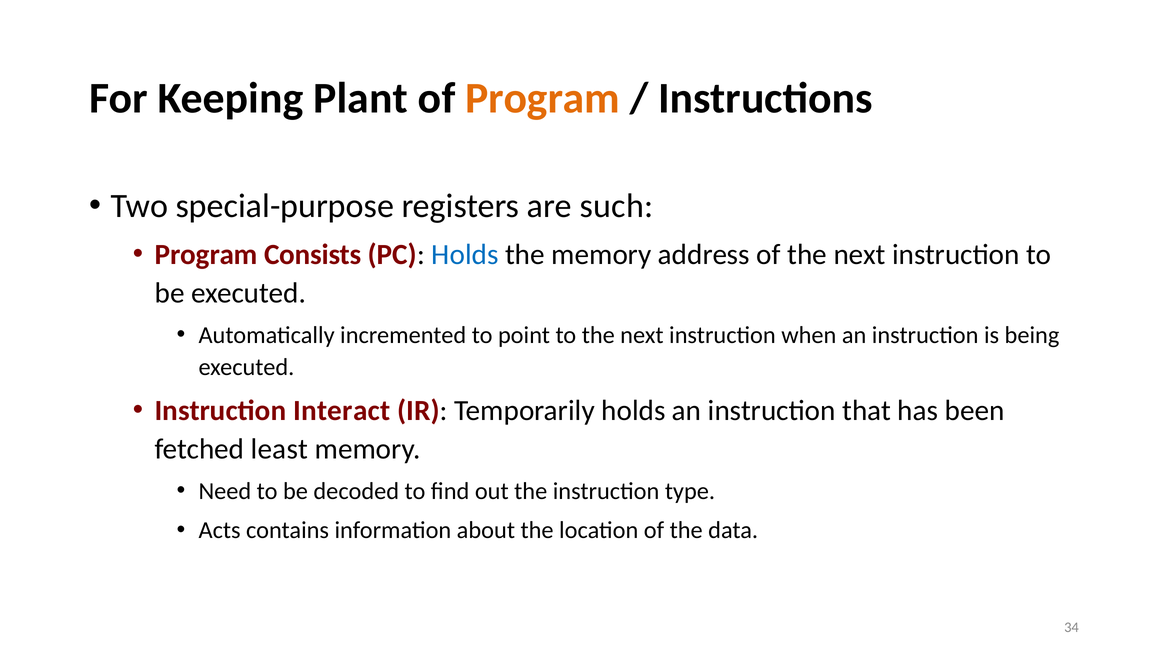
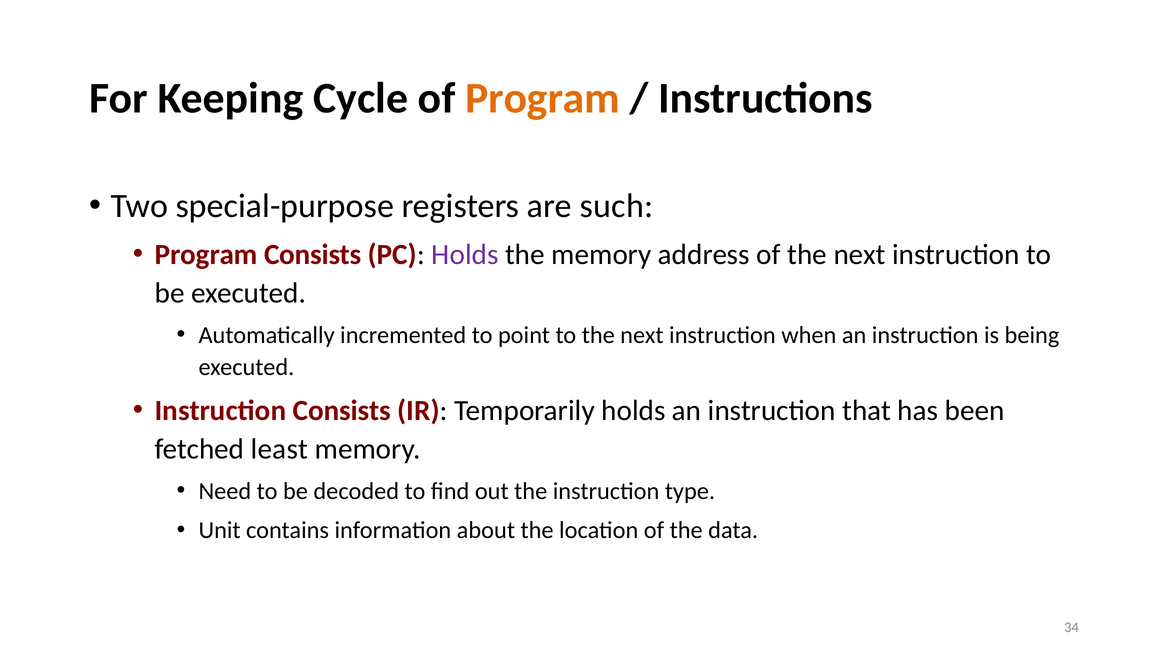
Plant: Plant -> Cycle
Holds at (465, 255) colour: blue -> purple
Instruction Interact: Interact -> Consists
Acts: Acts -> Unit
